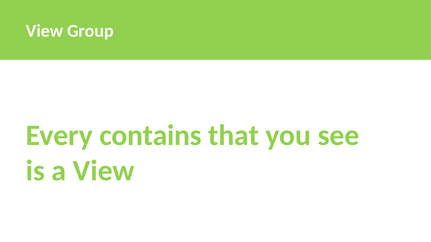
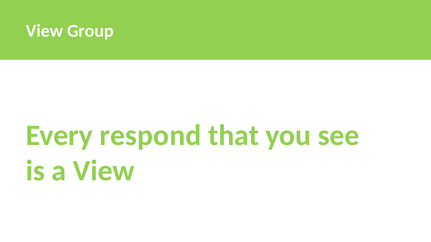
contains: contains -> respond
